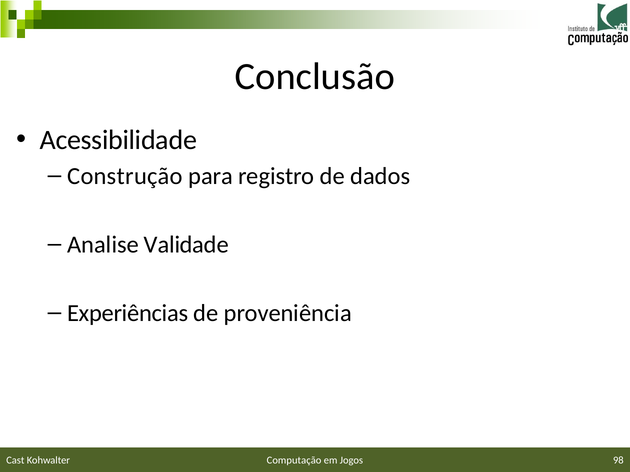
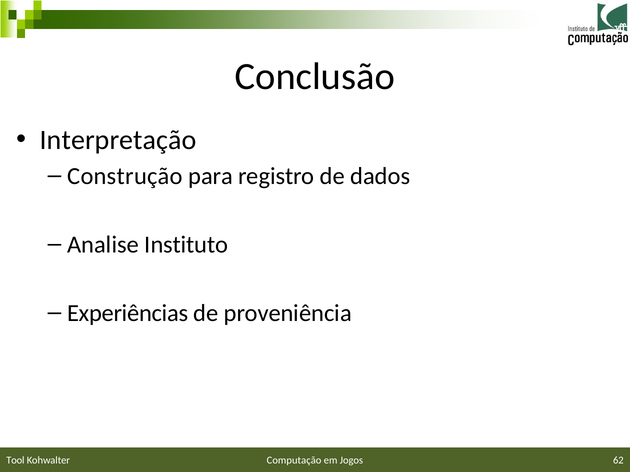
Acessibilidade: Acessibilidade -> Interpretação
Validade: Validade -> Instituto
98: 98 -> 62
Cast: Cast -> Tool
